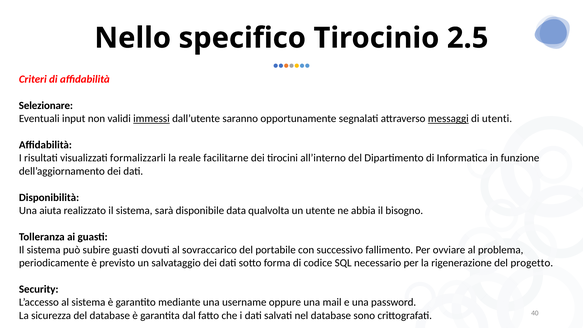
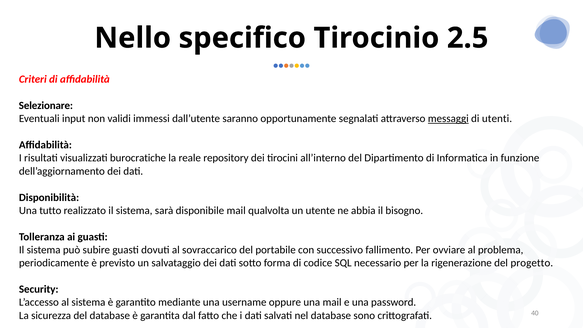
immessi underline: present -> none
formalizzarli: formalizzarli -> burocratiche
facilitarne: facilitarne -> repository
aiuta: aiuta -> tutto
disponibile data: data -> mail
